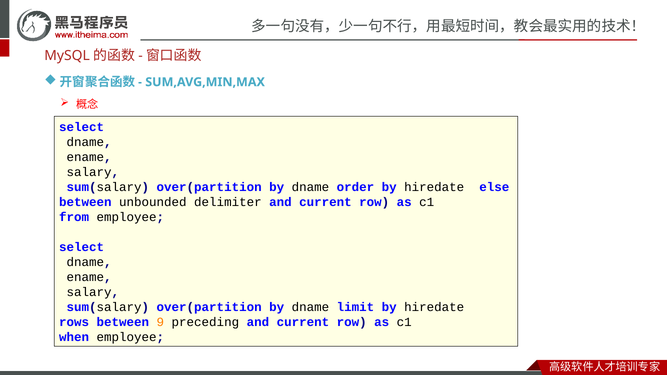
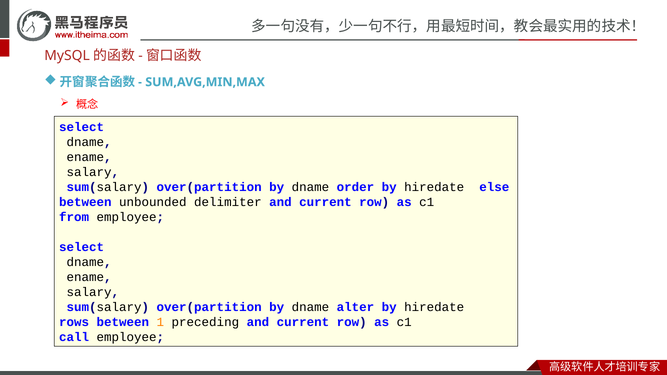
limit: limit -> alter
9: 9 -> 1
when: when -> call
